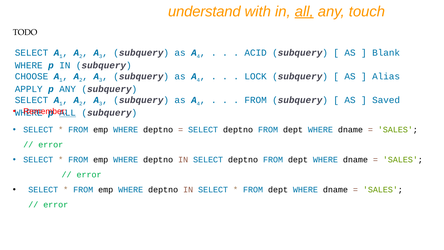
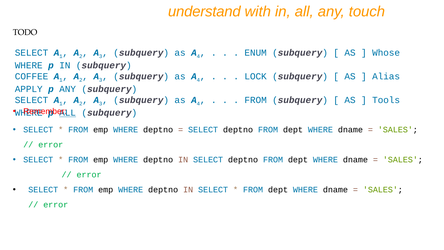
all at (304, 12) underline: present -> none
ACID: ACID -> ENUM
Blank: Blank -> Whose
CHOOSE: CHOOSE -> COFFEE
Saved: Saved -> Tools
